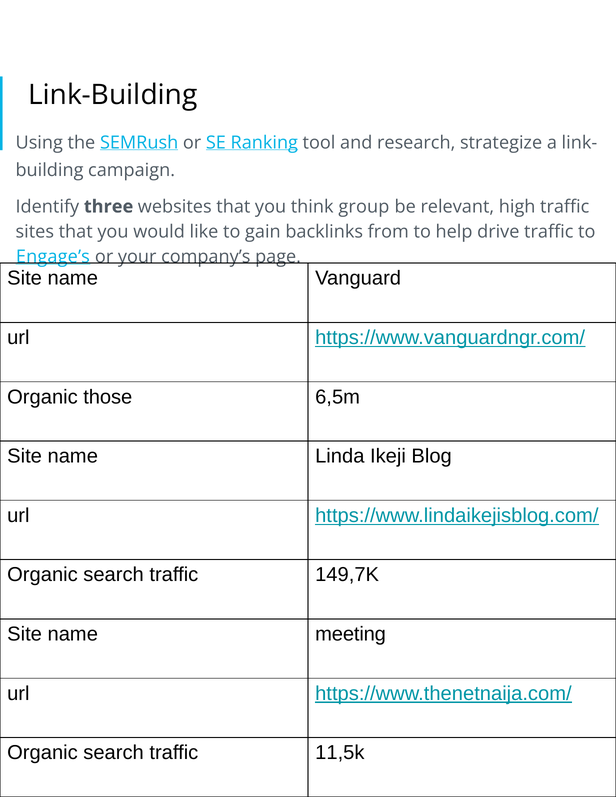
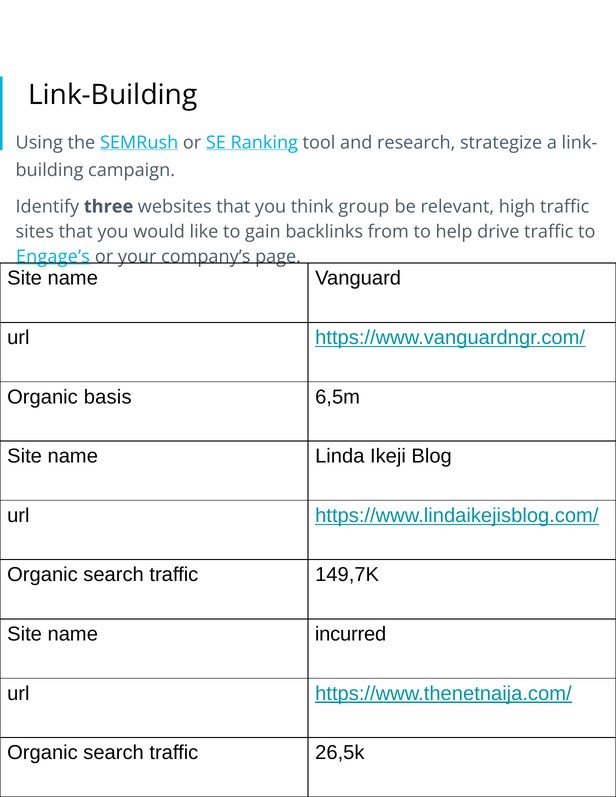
those: those -> basis
meeting: meeting -> incurred
11,5k: 11,5k -> 26,5k
